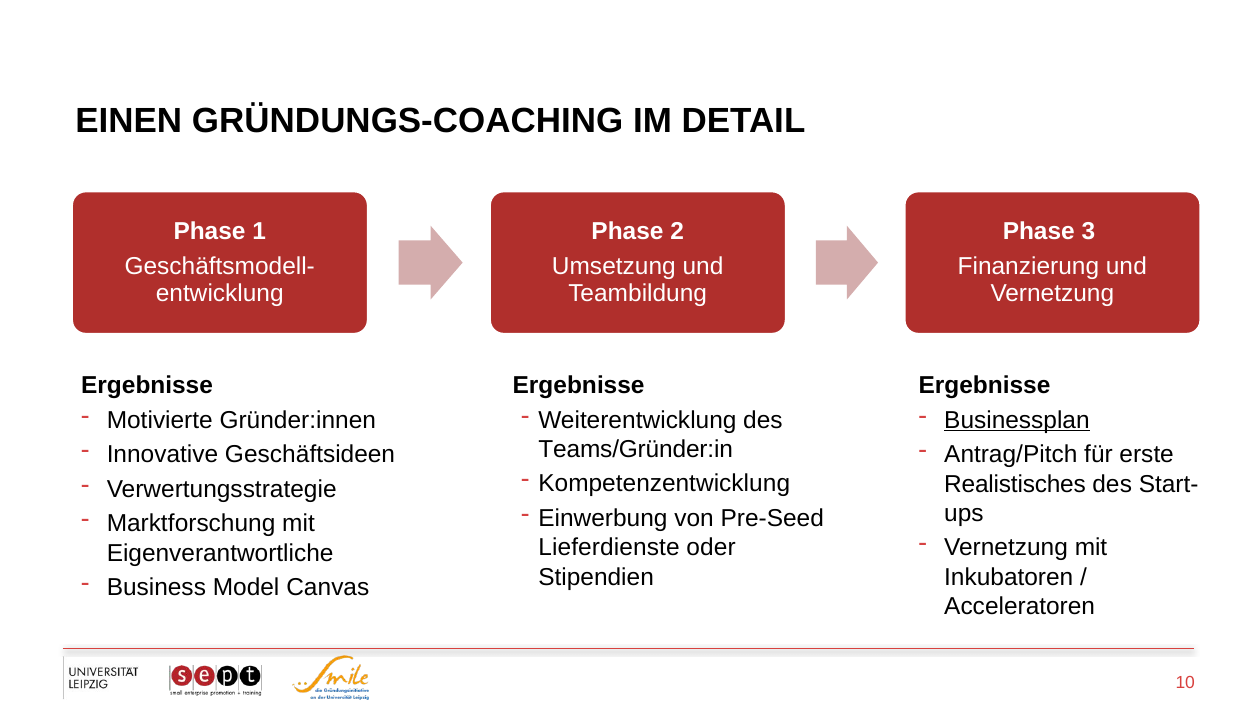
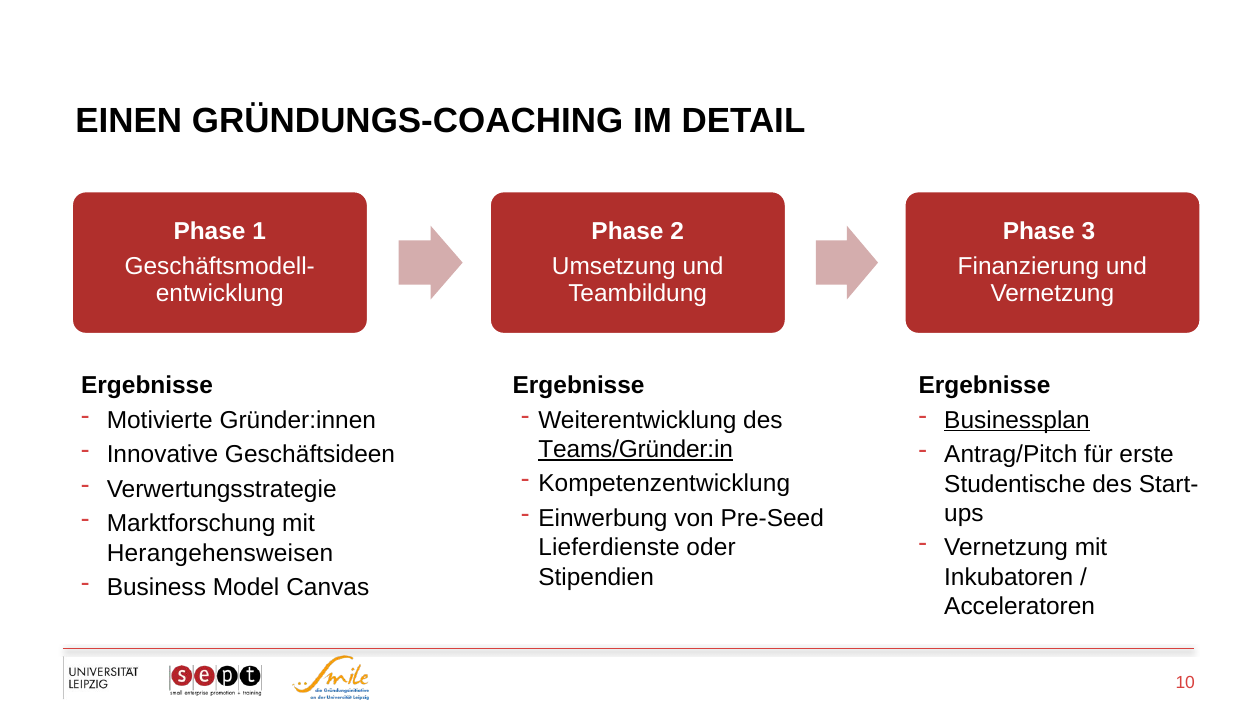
Teams/Gründer:in underline: none -> present
Realistisches: Realistisches -> Studentische
Eigenverantwortliche: Eigenverantwortliche -> Herangehensweisen
